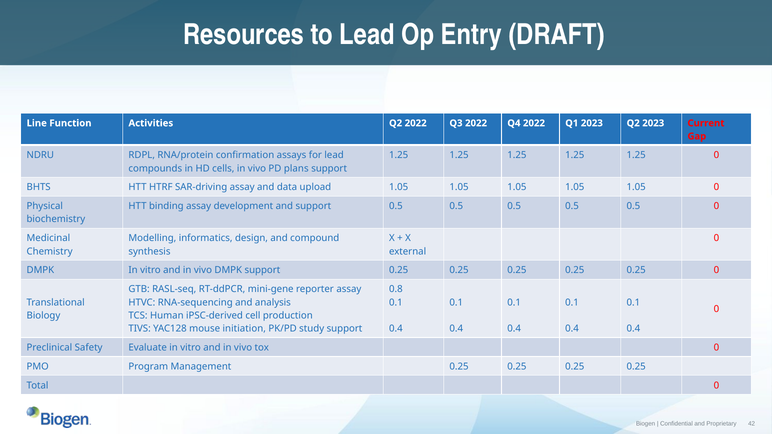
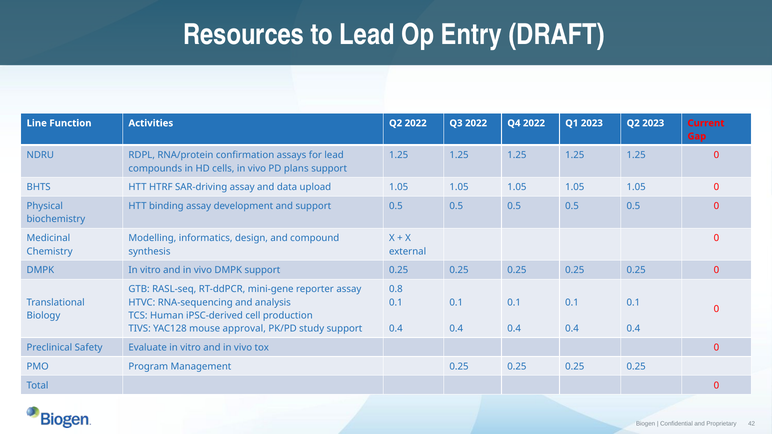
initiation: initiation -> approval
